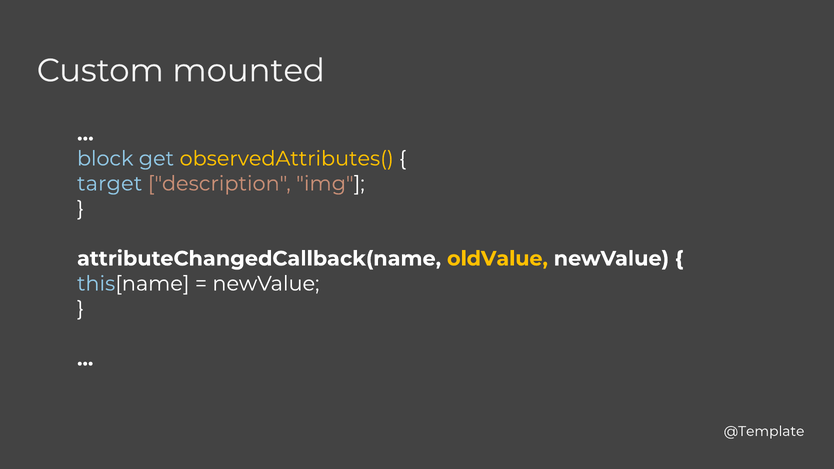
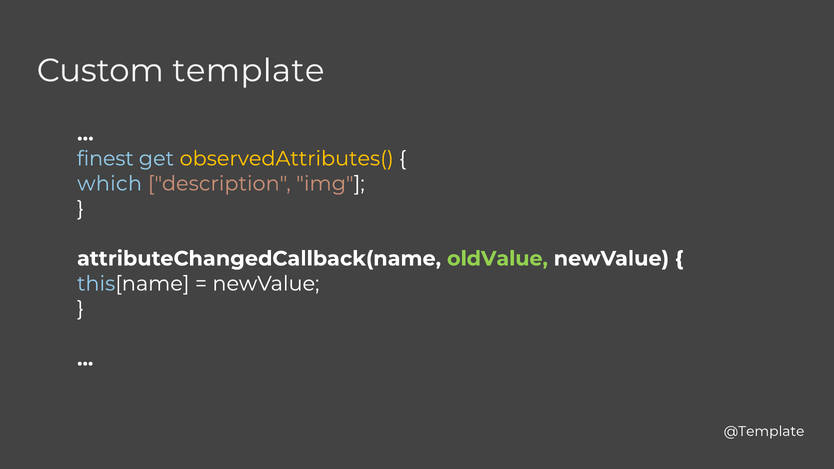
mounted: mounted -> template
block: block -> finest
target: target -> which
oldValue colour: yellow -> light green
